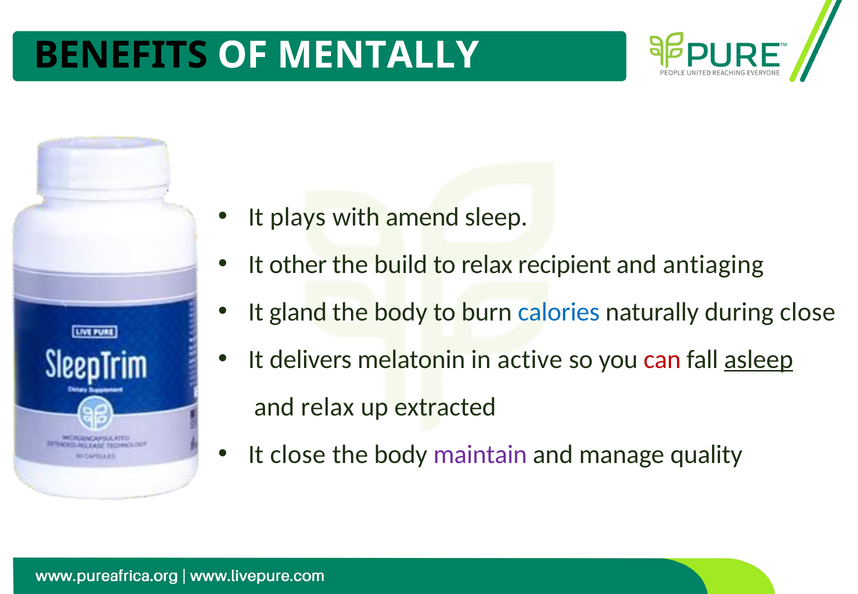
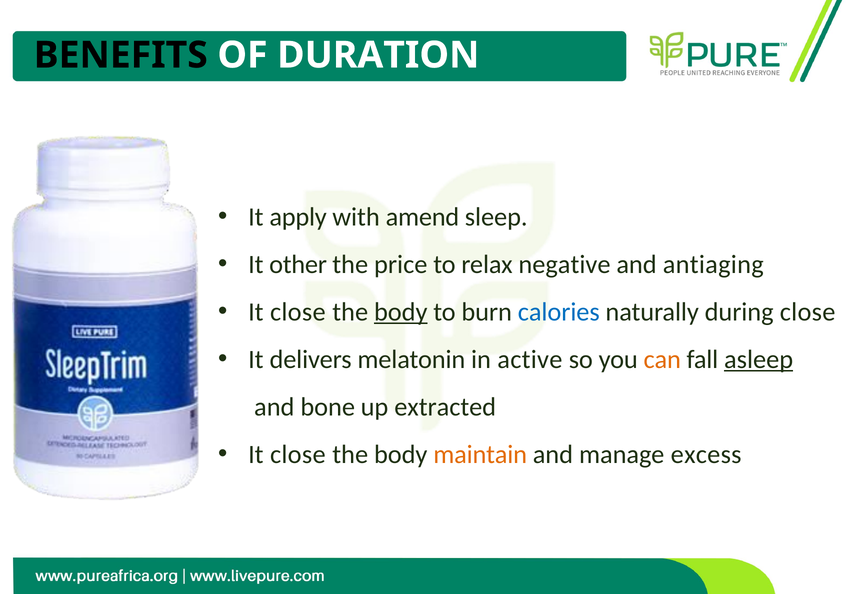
MENTALLY: MENTALLY -> DURATION
plays: plays -> apply
build: build -> price
recipient: recipient -> negative
gland at (298, 312): gland -> close
body at (401, 312) underline: none -> present
can colour: red -> orange
and relax: relax -> bone
maintain colour: purple -> orange
quality: quality -> excess
